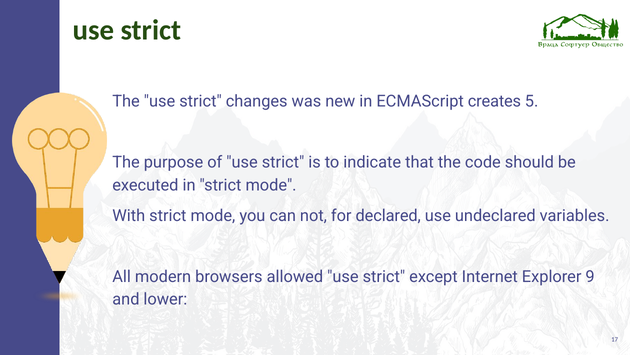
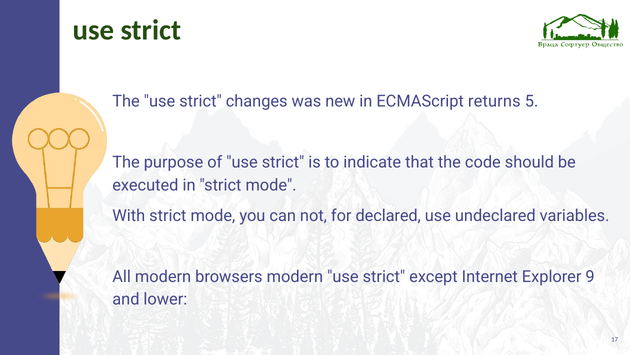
creates: creates -> returns
browsers allowed: allowed -> modern
